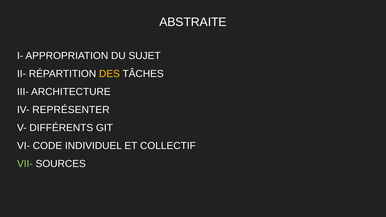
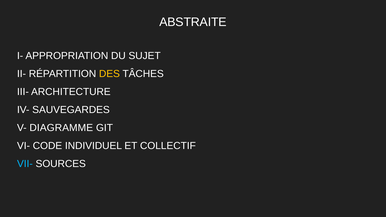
REPRÉSENTER: REPRÉSENTER -> SAUVEGARDES
DIFFÉRENTS: DIFFÉRENTS -> DIAGRAMME
VII- colour: light green -> light blue
